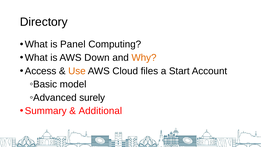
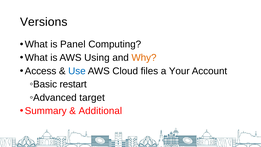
Directory: Directory -> Versions
Down: Down -> Using
Use colour: orange -> blue
Start: Start -> Your
model: model -> restart
surely: surely -> target
